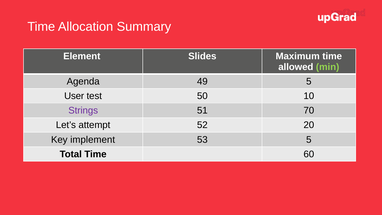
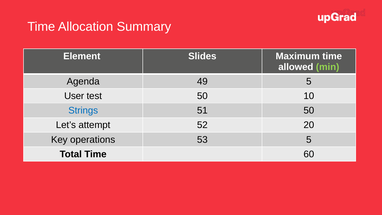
Strings colour: purple -> blue
51 70: 70 -> 50
implement: implement -> operations
